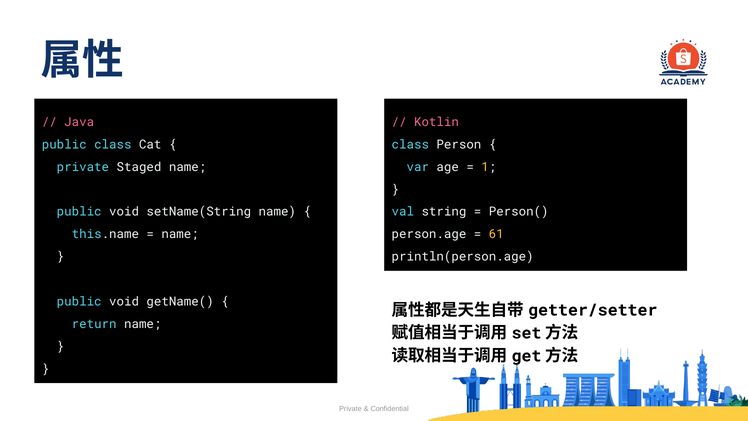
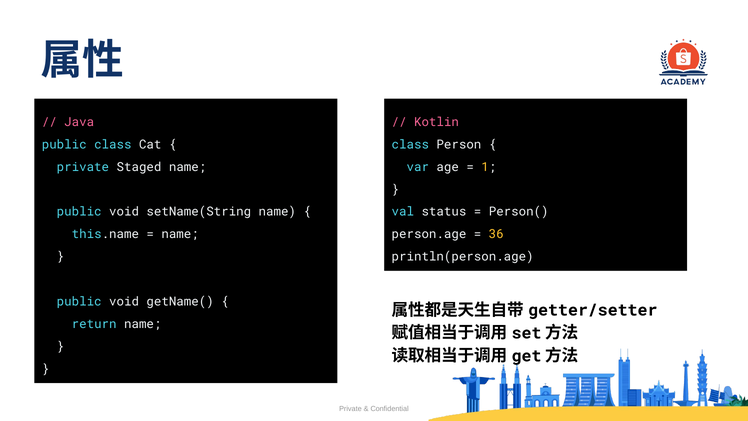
string: string -> status
61: 61 -> 36
